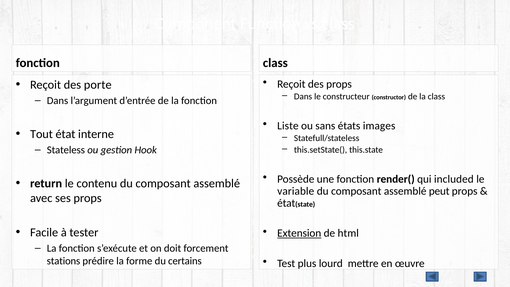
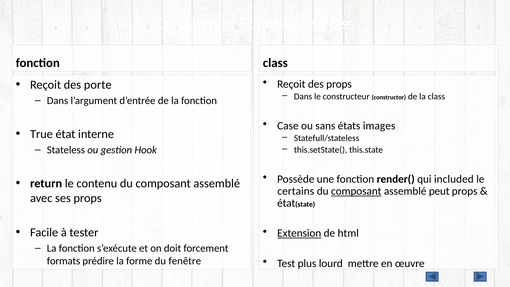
Liste: Liste -> Case
Tout: Tout -> True
variable: variable -> certains
composant at (356, 191) underline: none -> present
stations: stations -> formats
certains: certains -> fenêtre
